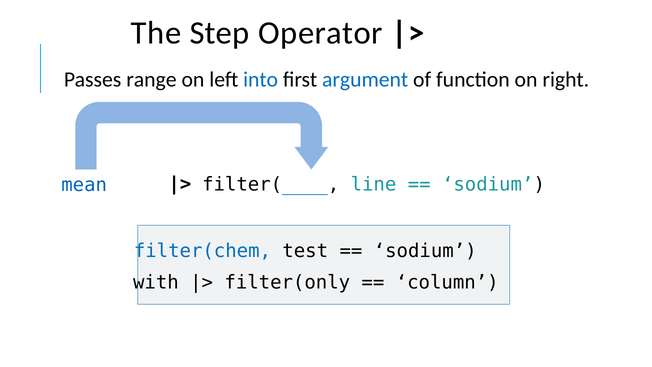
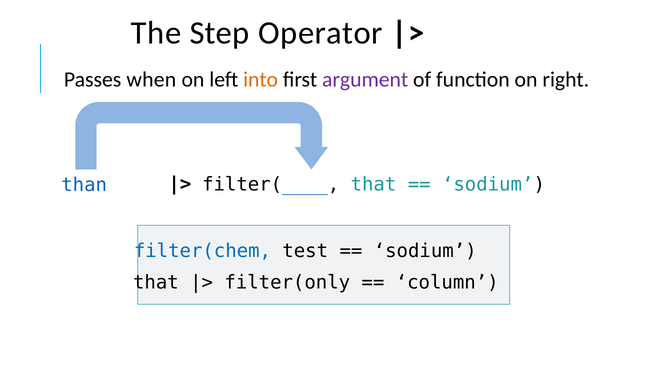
range: range -> when
into colour: blue -> orange
argument colour: blue -> purple
filter(____ line: line -> that
mean: mean -> than
with at (156, 282): with -> that
